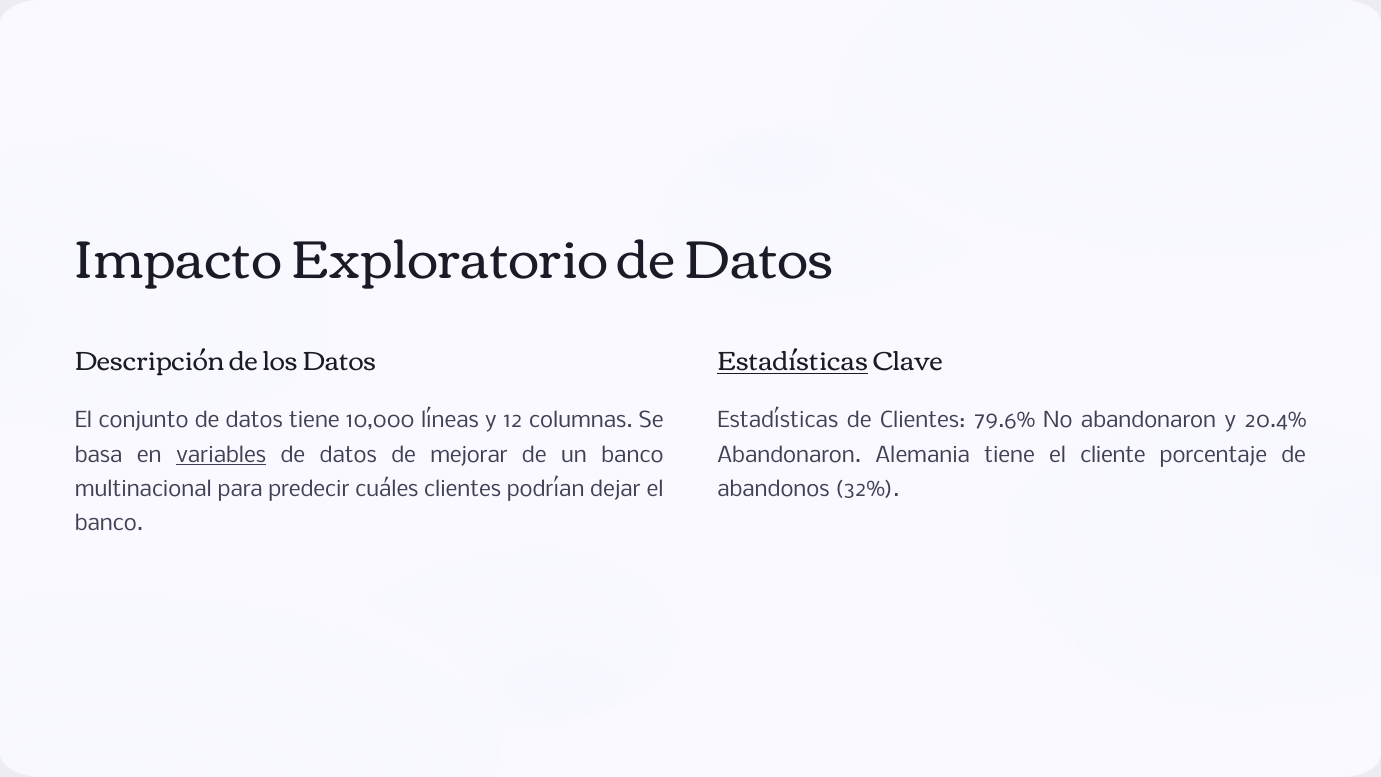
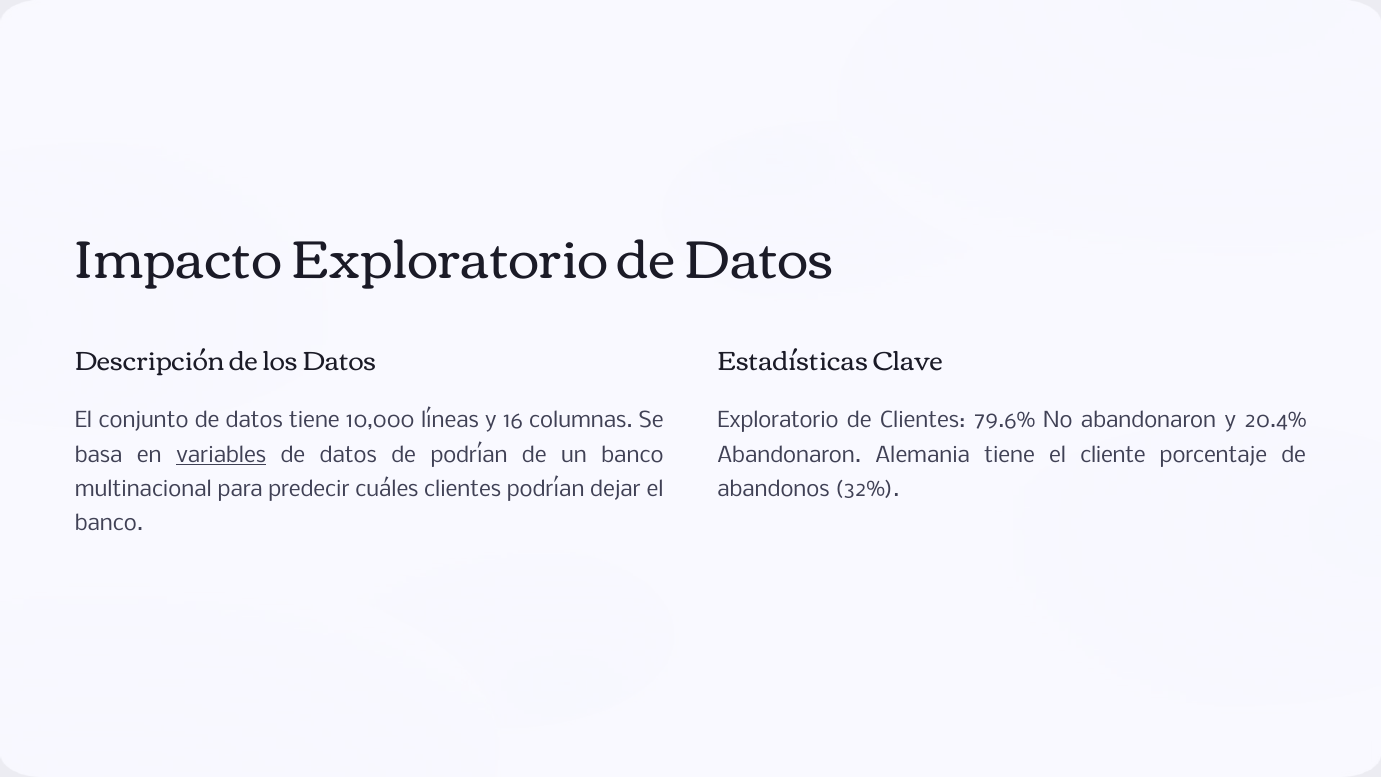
Estadísticas at (793, 362) underline: present -> none
12: 12 -> 16
Estadísticas at (778, 421): Estadísticas -> Exploratorio
de mejorar: mejorar -> podrían
